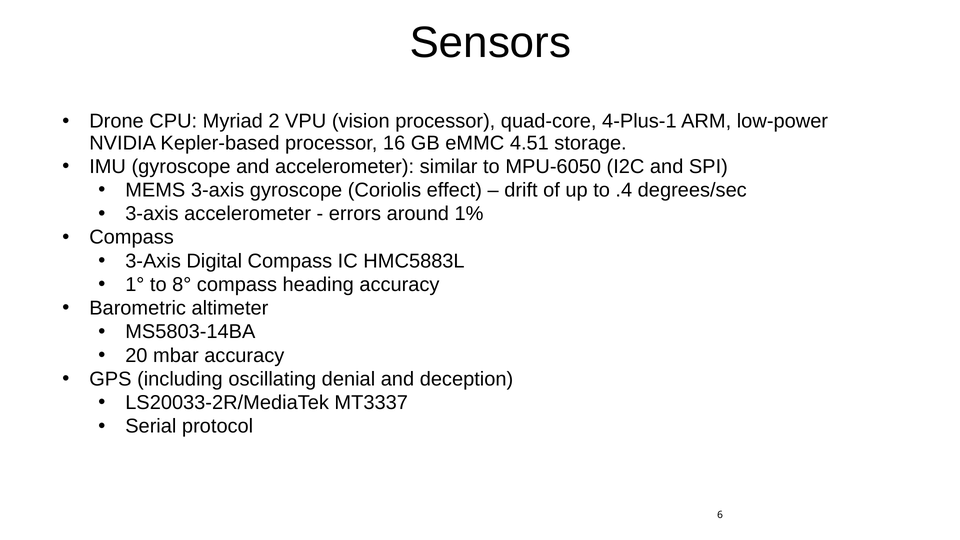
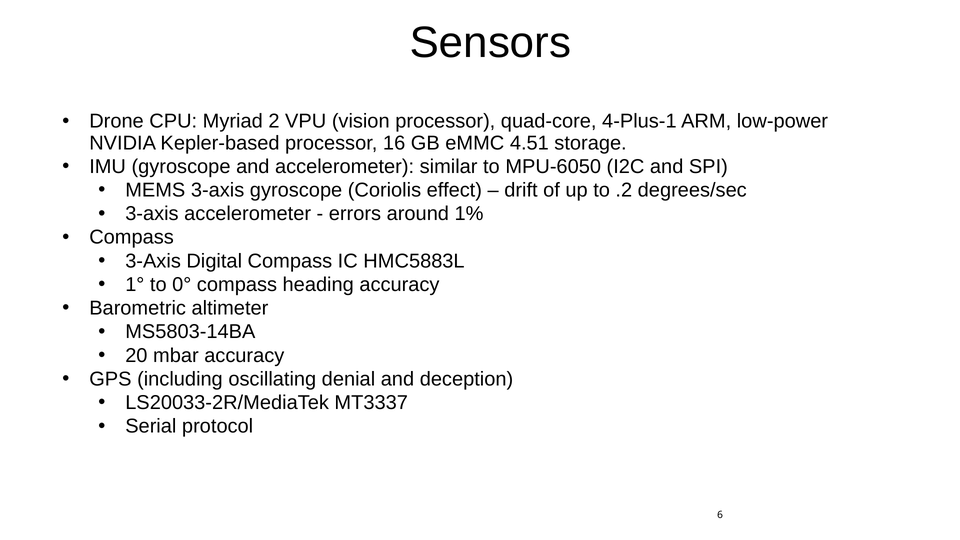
.4: .4 -> .2
8°: 8° -> 0°
